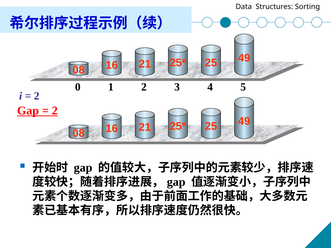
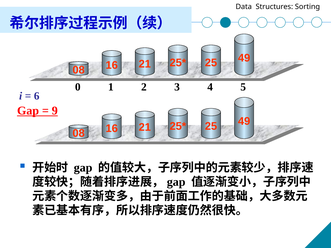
2 at (37, 96): 2 -> 6
2 at (55, 111): 2 -> 9
